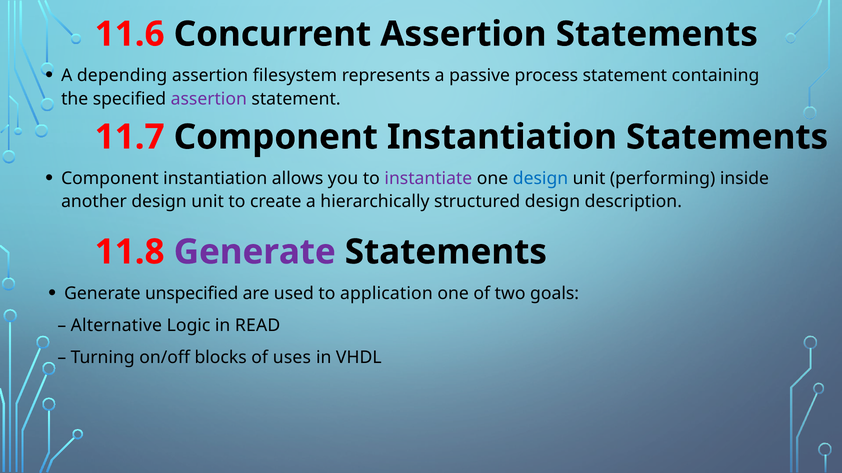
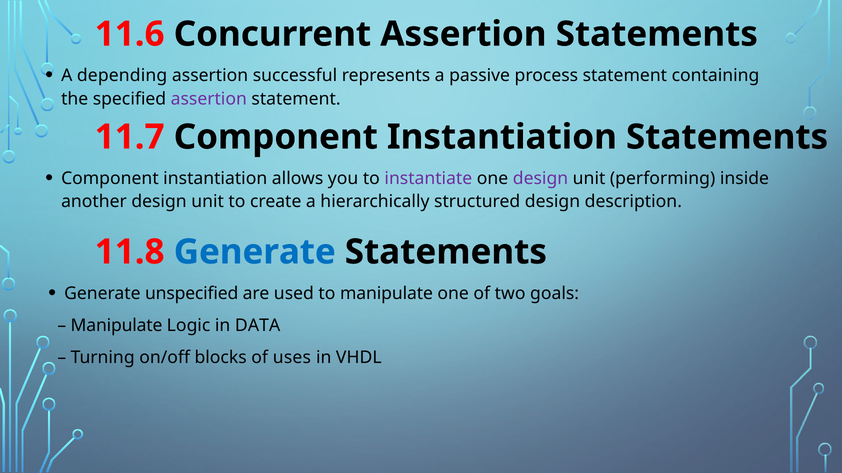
filesystem: filesystem -> successful
design at (541, 179) colour: blue -> purple
Generate at (255, 252) colour: purple -> blue
to application: application -> manipulate
Alternative at (116, 326): Alternative -> Manipulate
READ: READ -> DATA
